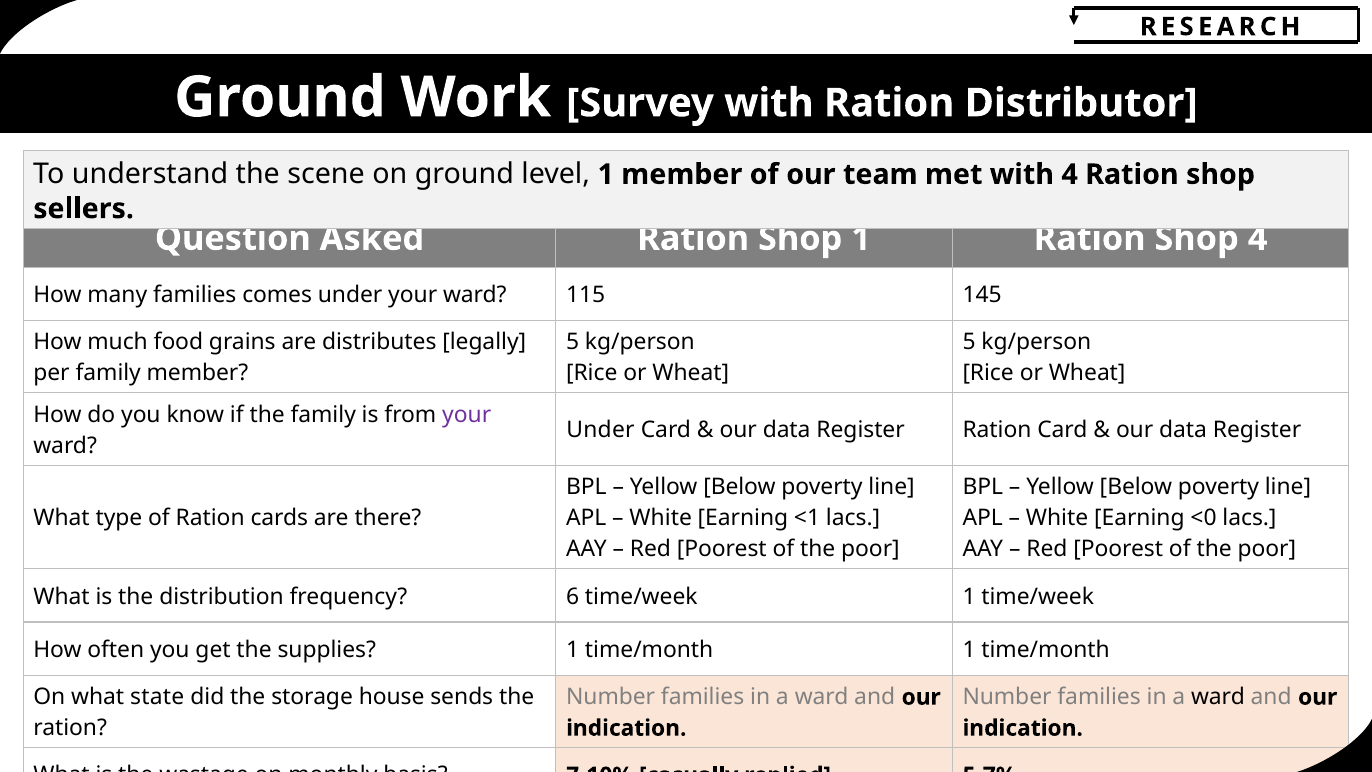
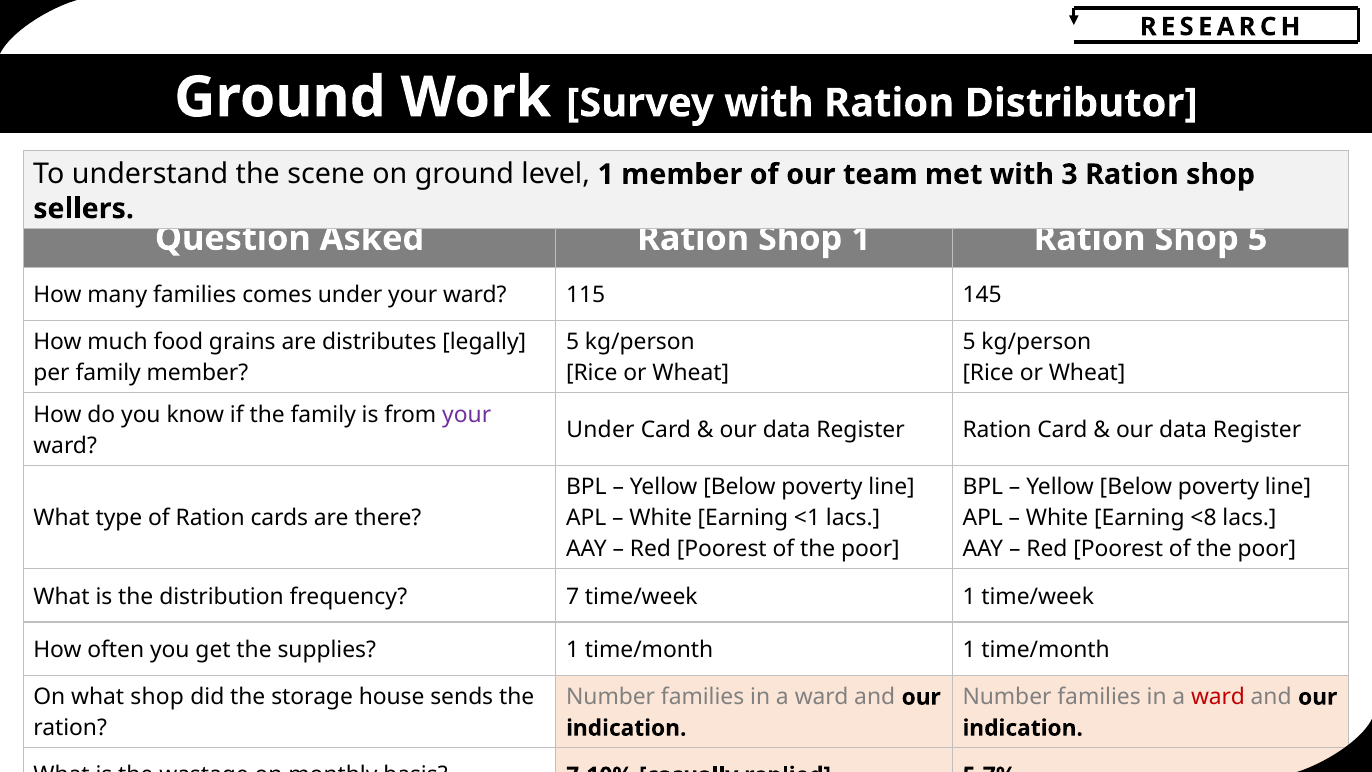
with 4: 4 -> 3
Shop 4: 4 -> 5
<0: <0 -> <8
6: 6 -> 7
what state: state -> shop
ward at (1218, 697) colour: black -> red
